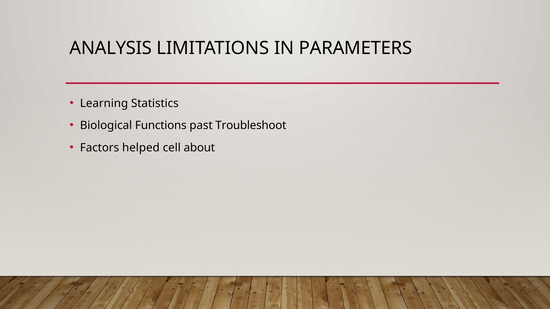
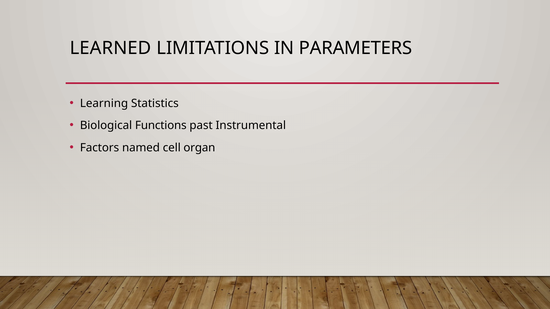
ANALYSIS: ANALYSIS -> LEARNED
Troubleshoot: Troubleshoot -> Instrumental
helped: helped -> named
about: about -> organ
